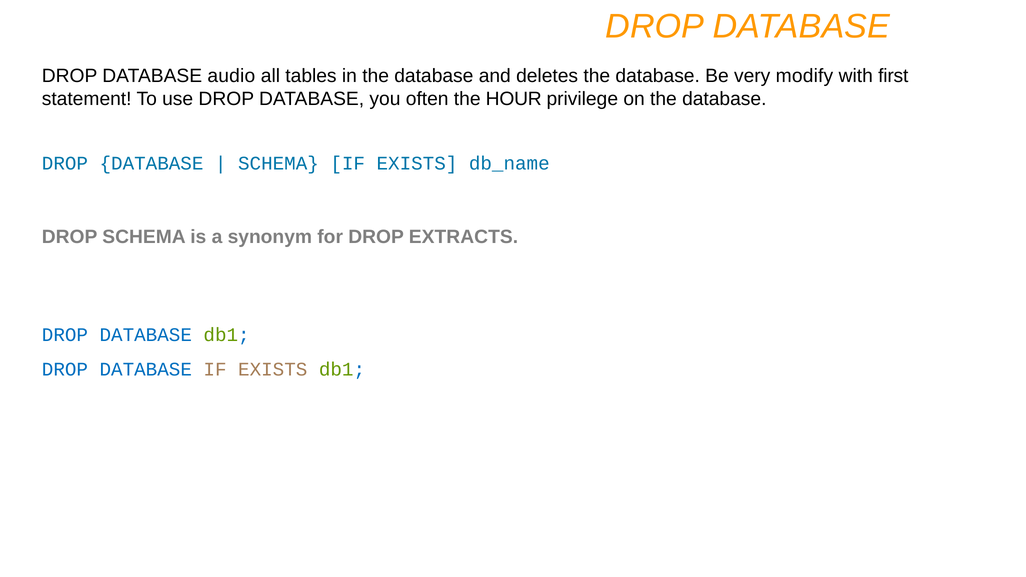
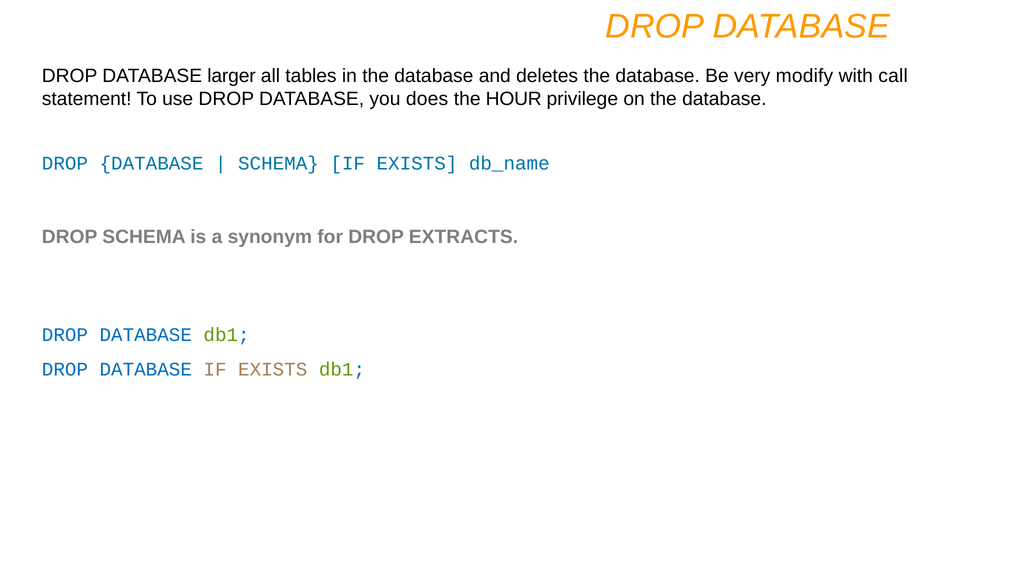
audio: audio -> larger
first: first -> call
often: often -> does
